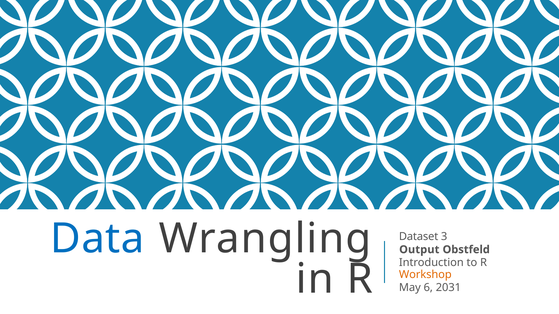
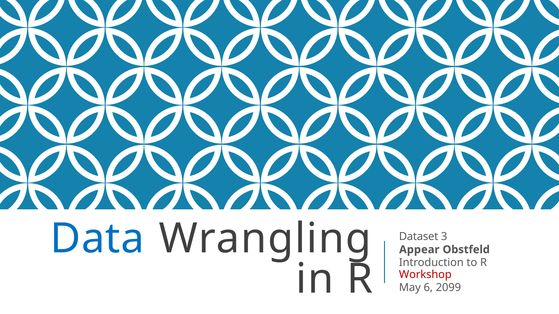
Output: Output -> Appear
Workshop colour: orange -> red
2031: 2031 -> 2099
